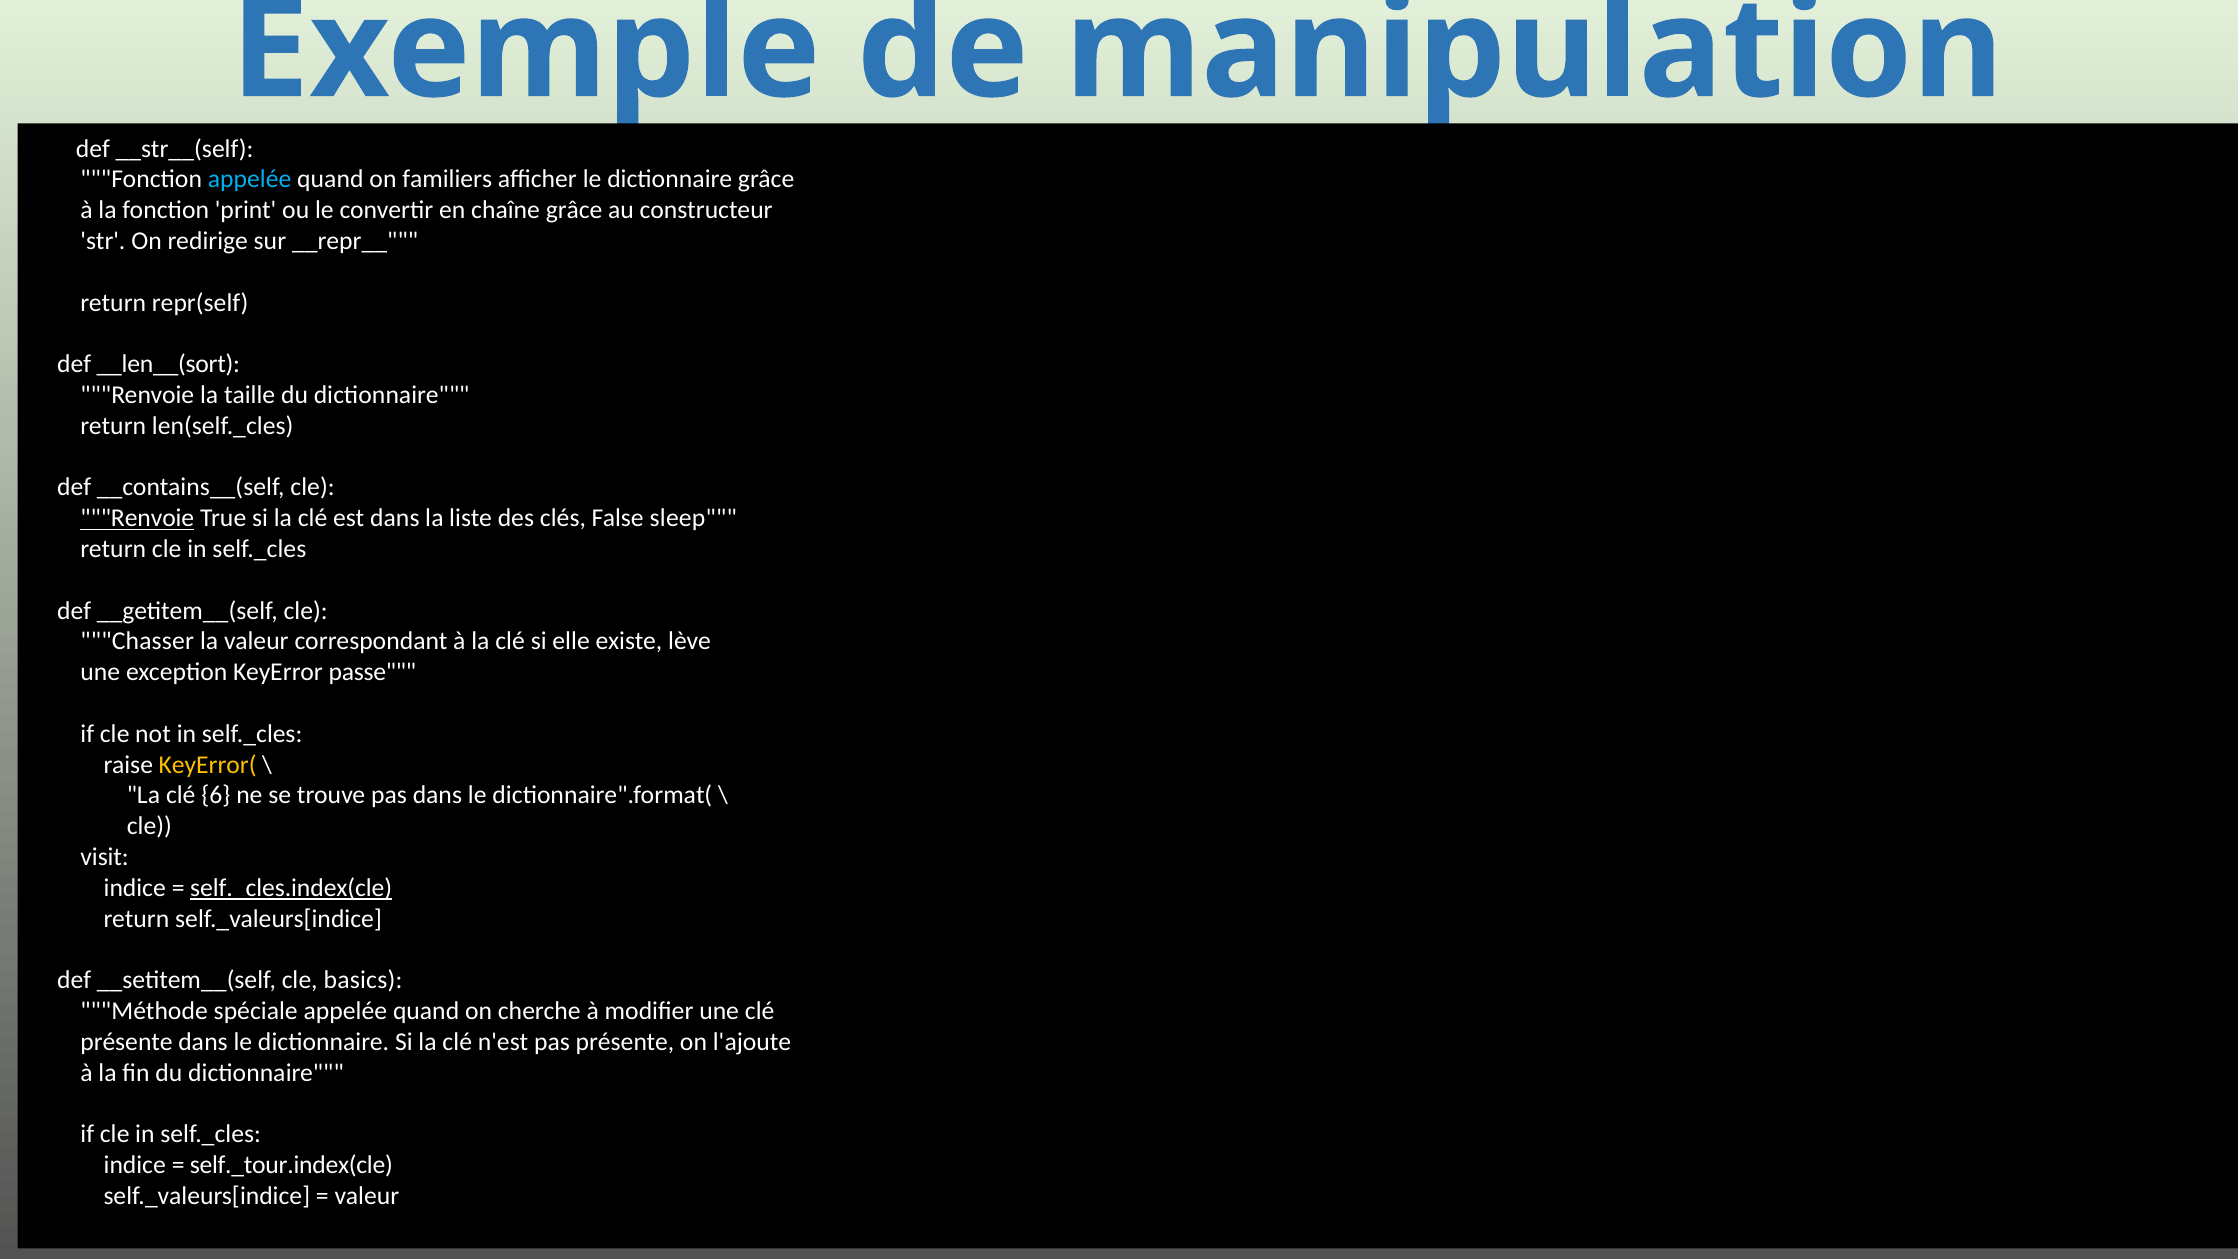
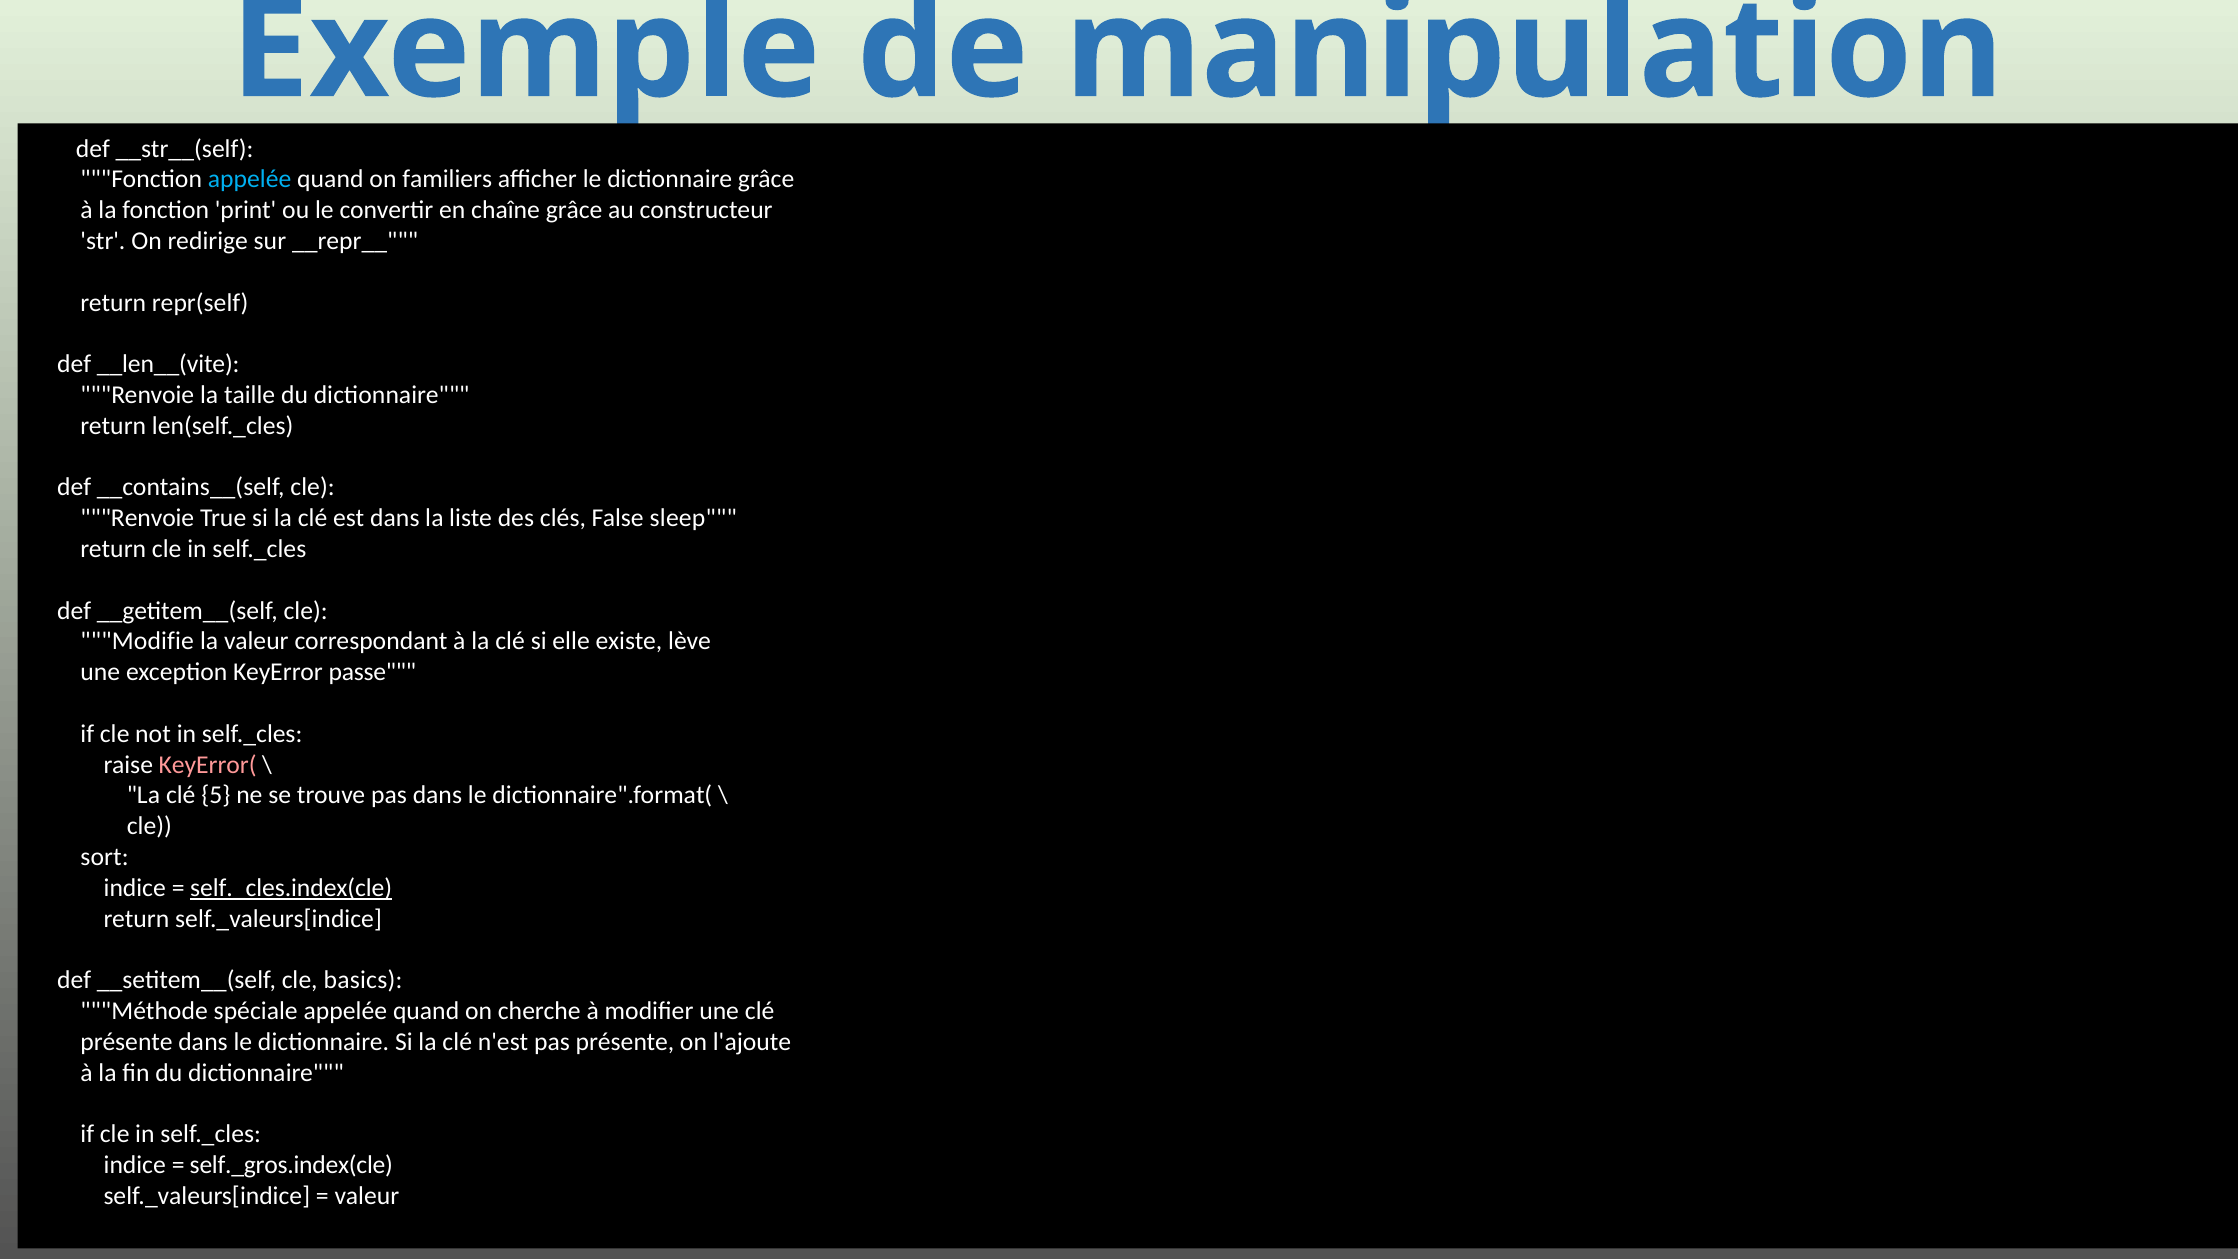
__len__(sort: __len__(sort -> __len__(vite
Renvoie at (137, 518) underline: present -> none
Chasser: Chasser -> Modifie
KeyError( colour: yellow -> pink
6: 6 -> 5
visit: visit -> sort
self._tour.index(cle: self._tour.index(cle -> self._gros.index(cle
